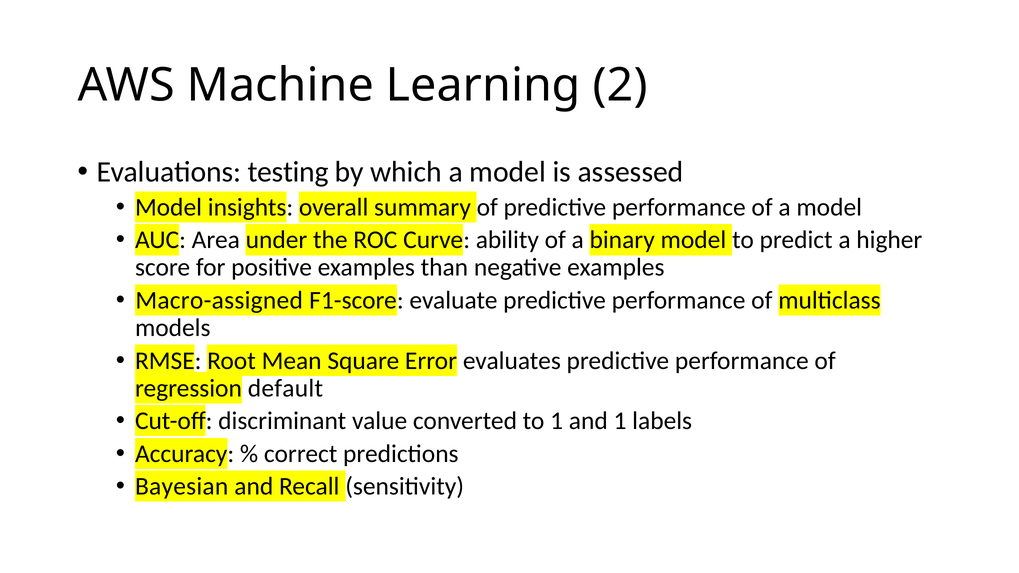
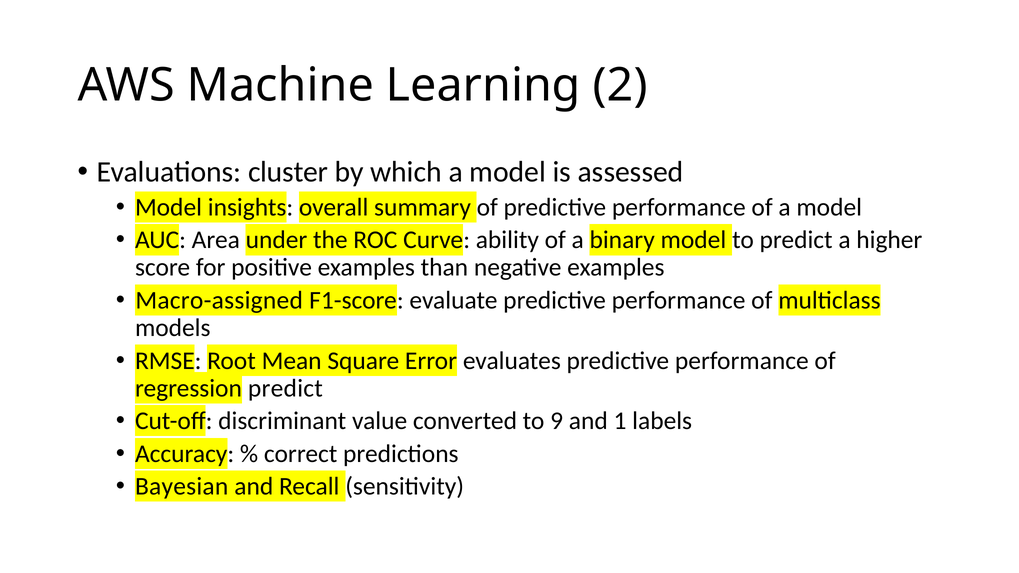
testing: testing -> cluster
regression default: default -> predict
to 1: 1 -> 9
